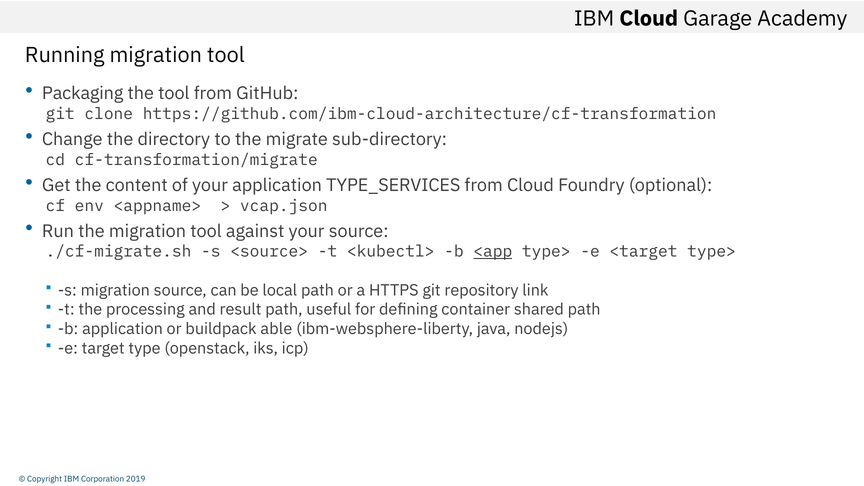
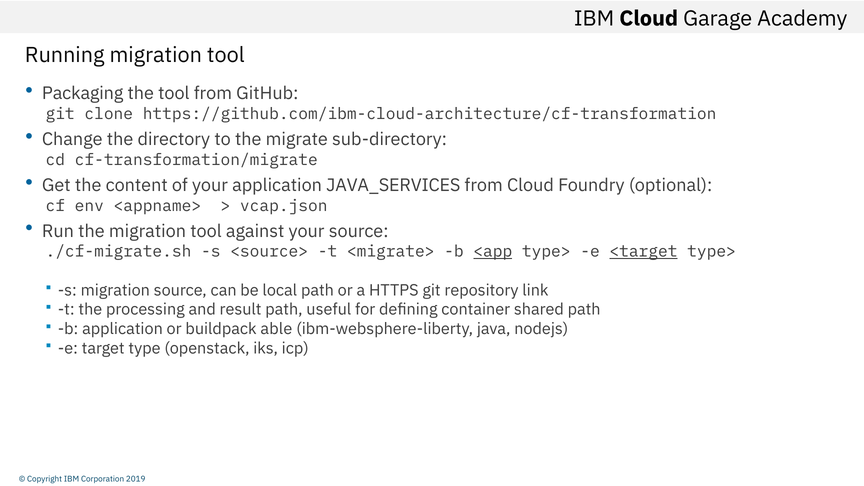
TYPE_SERVICES: TYPE_SERVICES -> JAVA_SERVICES
<kubectl>: <kubectl> -> <migrate>
<target underline: none -> present
